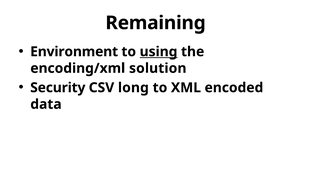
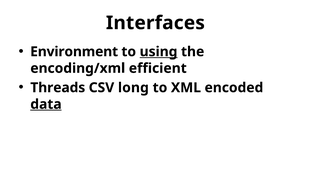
Remaining: Remaining -> Interfaces
solution: solution -> efficient
Security: Security -> Threads
data underline: none -> present
